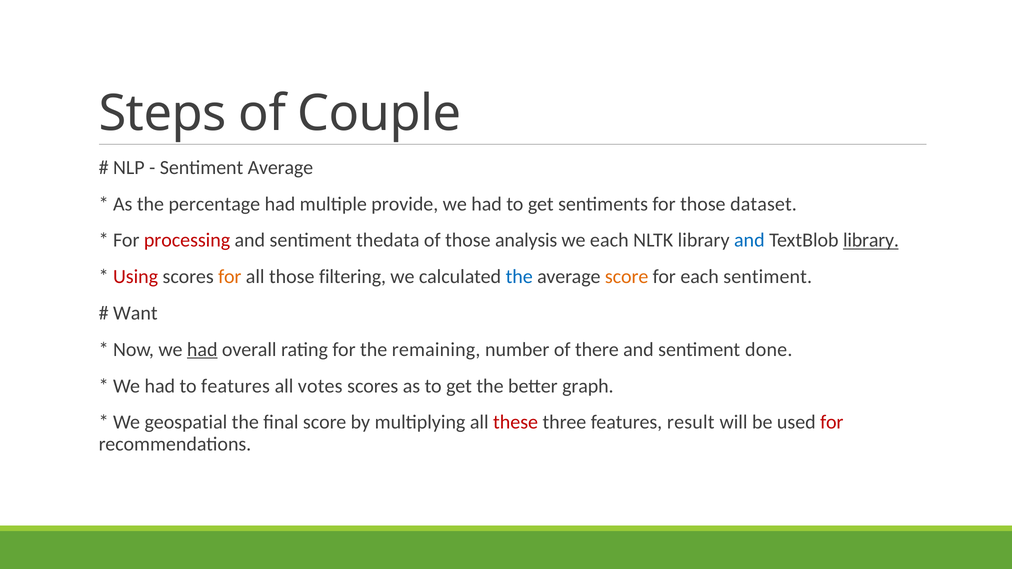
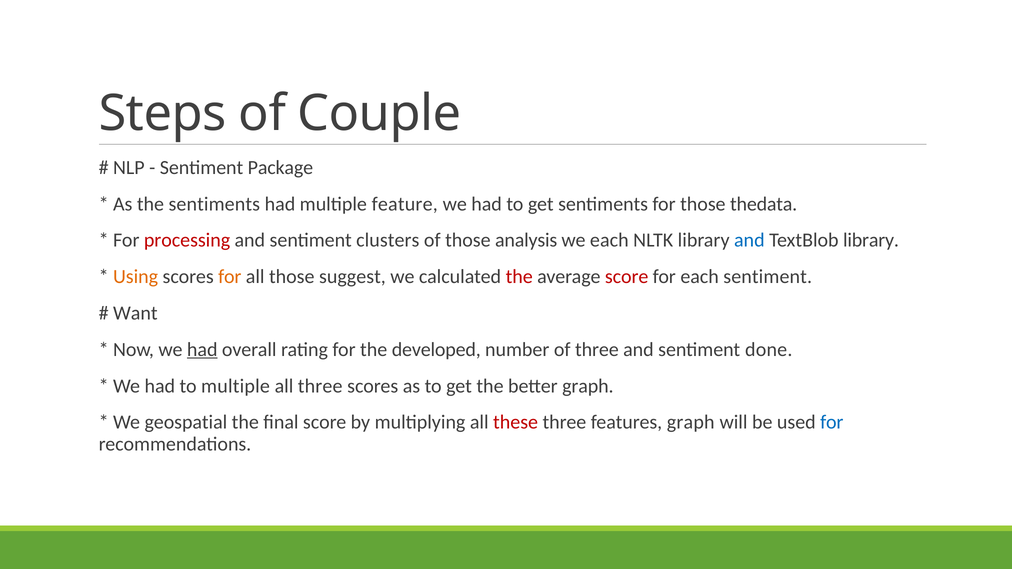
Sentiment Average: Average -> Package
the percentage: percentage -> sentiments
provide: provide -> feature
dataset: dataset -> thedata
thedata: thedata -> clusters
library at (871, 240) underline: present -> none
Using colour: red -> orange
filtering: filtering -> suggest
the at (519, 277) colour: blue -> red
score at (627, 277) colour: orange -> red
remaining: remaining -> developed
of there: there -> three
to features: features -> multiple
all votes: votes -> three
features result: result -> graph
for at (832, 422) colour: red -> blue
